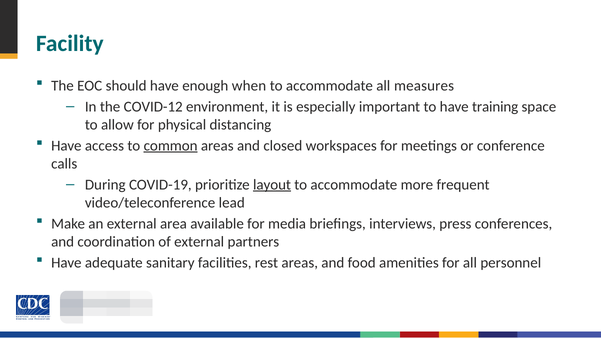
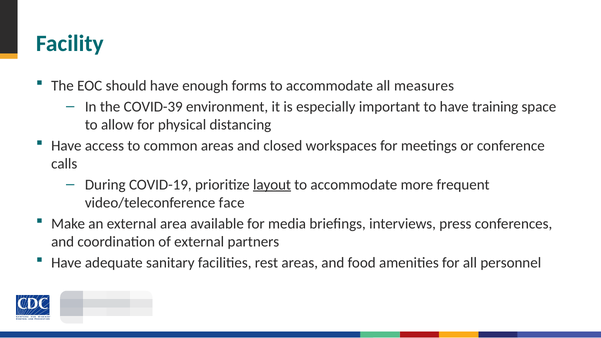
when: when -> forms
COVID-12: COVID-12 -> COVID-39
common underline: present -> none
lead: lead -> face
